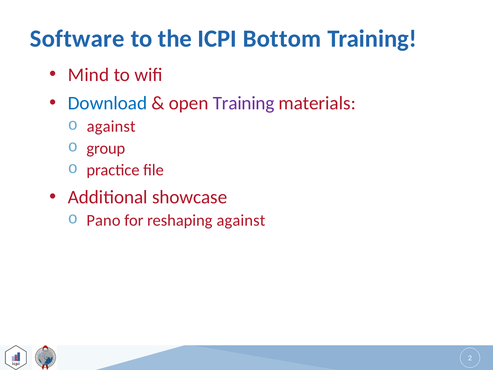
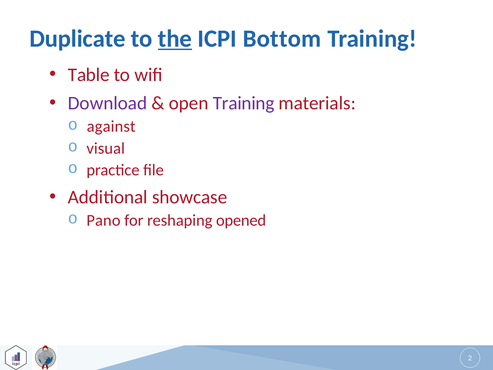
Software: Software -> Duplicate
the underline: none -> present
Mind: Mind -> Table
Download colour: blue -> purple
group: group -> visual
reshaping against: against -> opened
